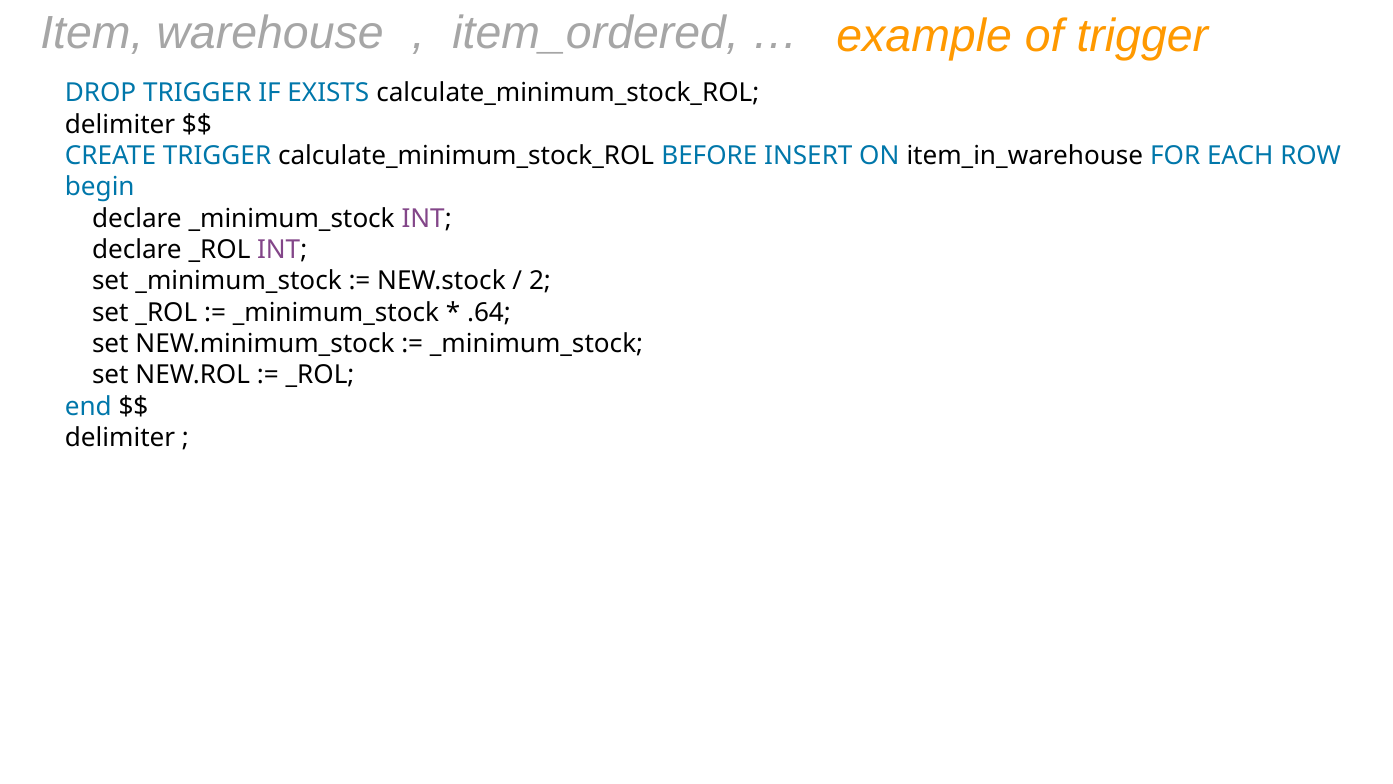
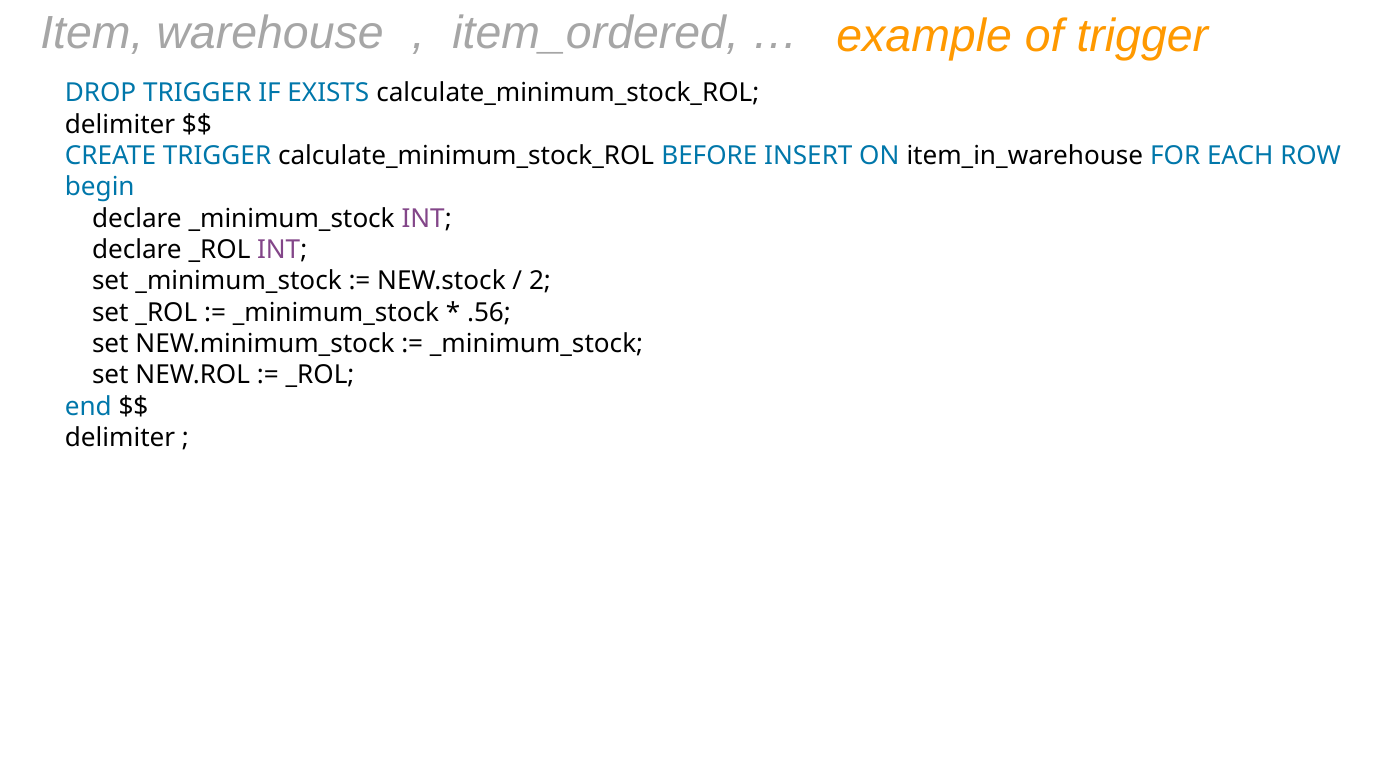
.64: .64 -> .56
